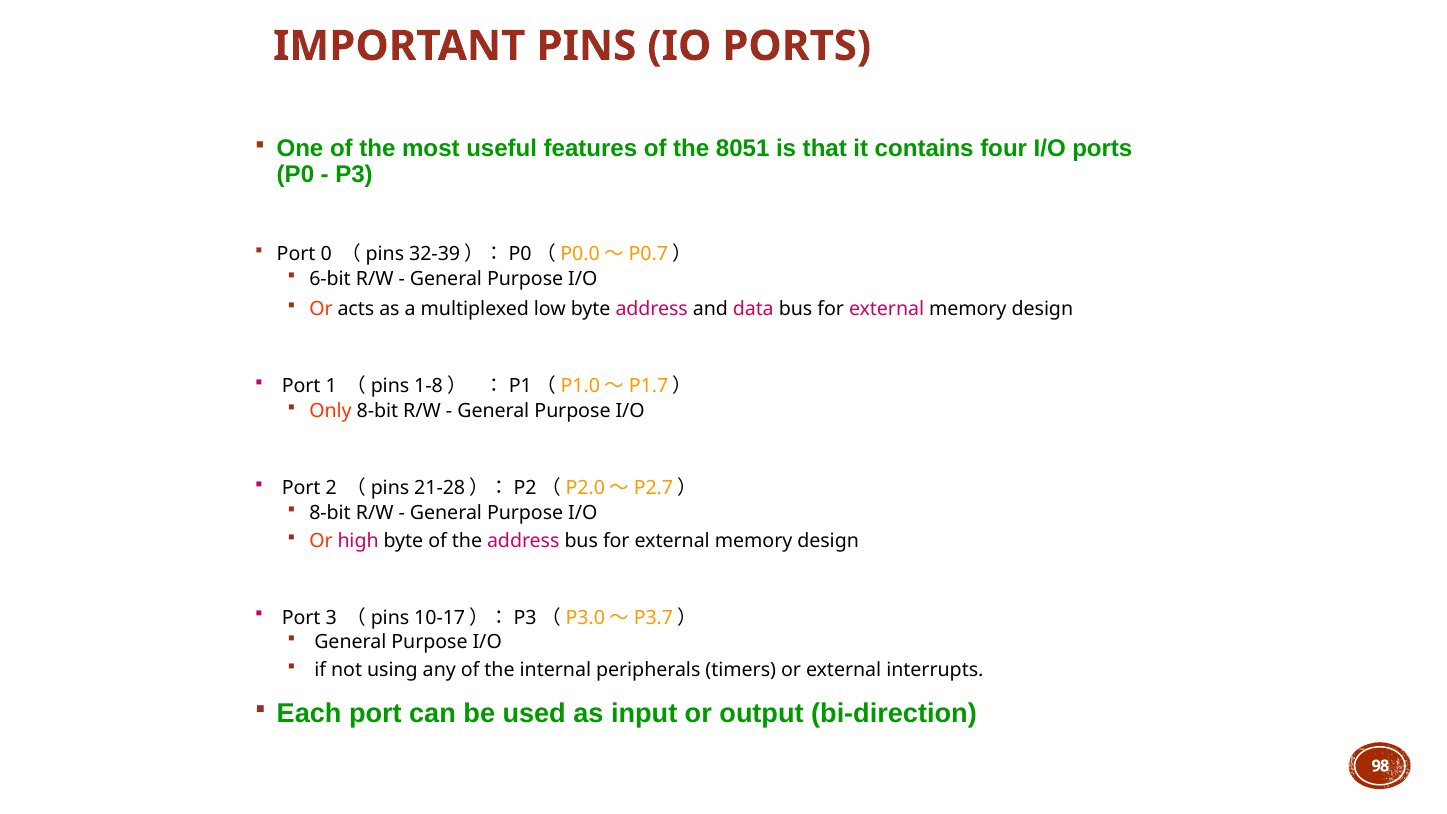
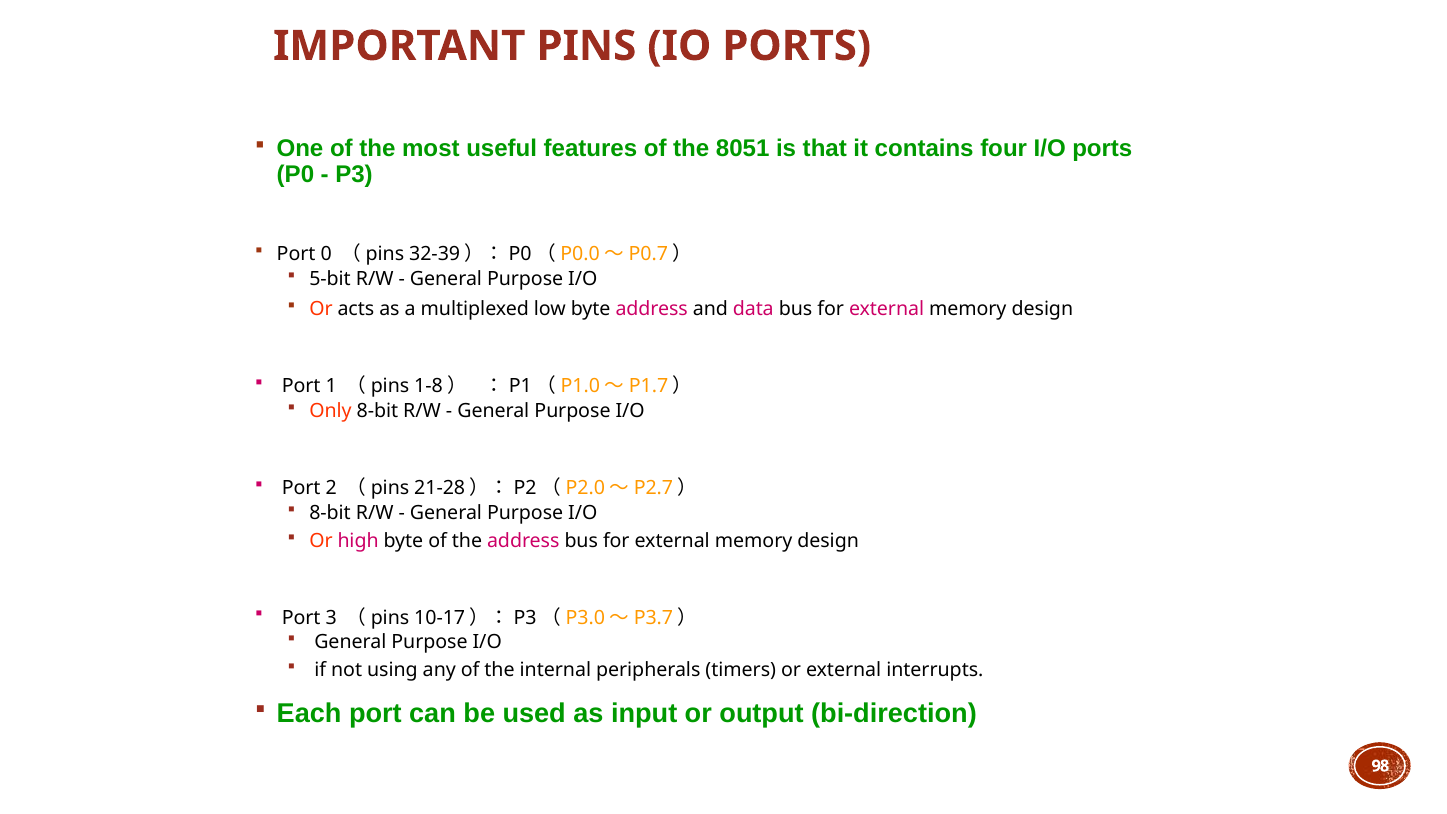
6-bit: 6-bit -> 5-bit
